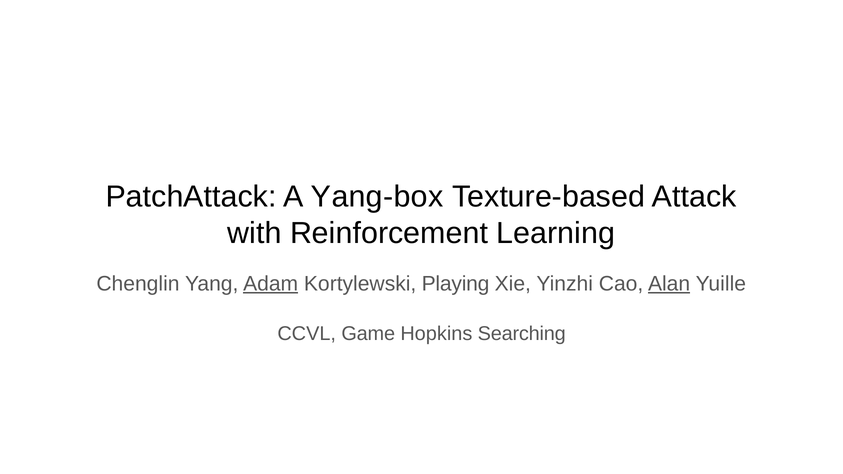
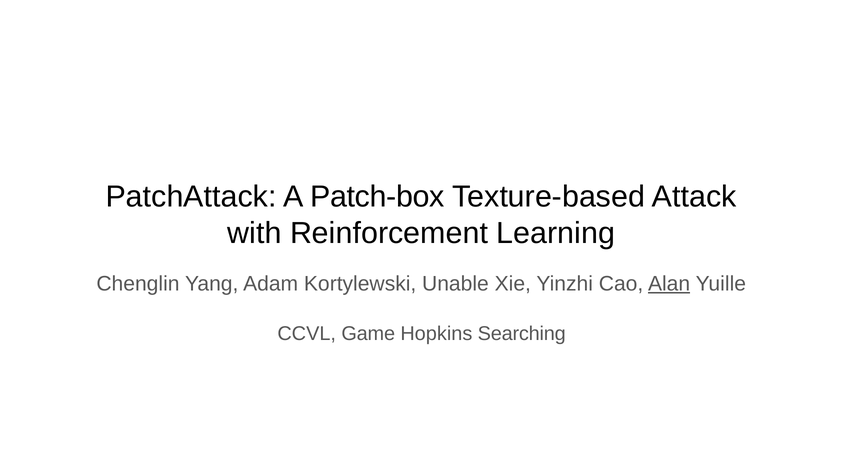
Yang-box: Yang-box -> Patch-box
Adam underline: present -> none
Playing: Playing -> Unable
